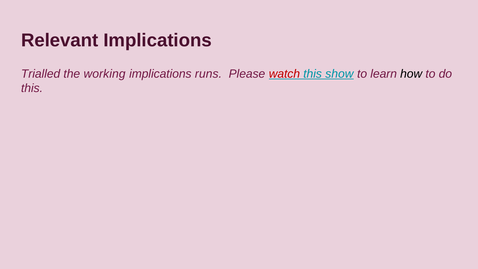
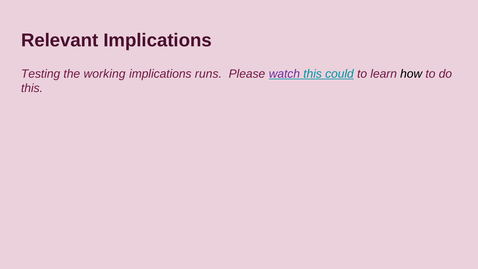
Trialled: Trialled -> Testing
watch colour: red -> purple
show: show -> could
